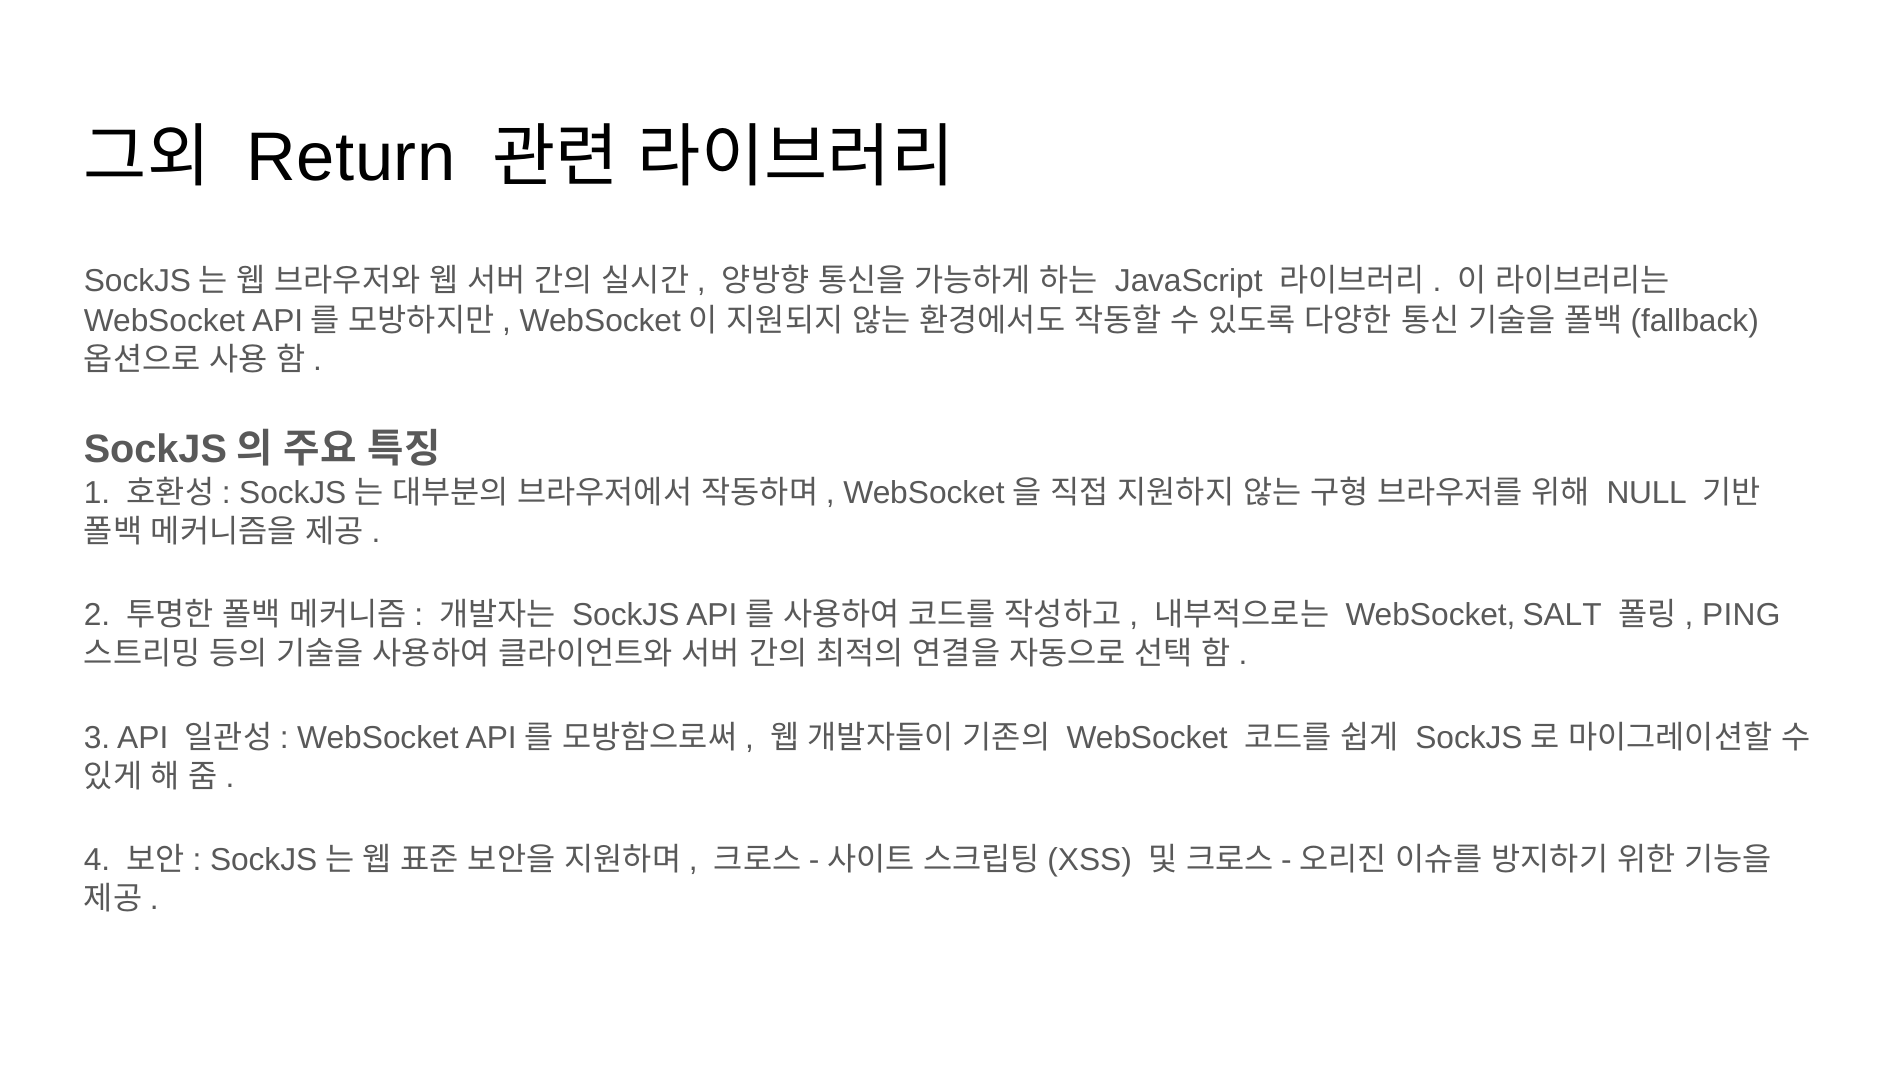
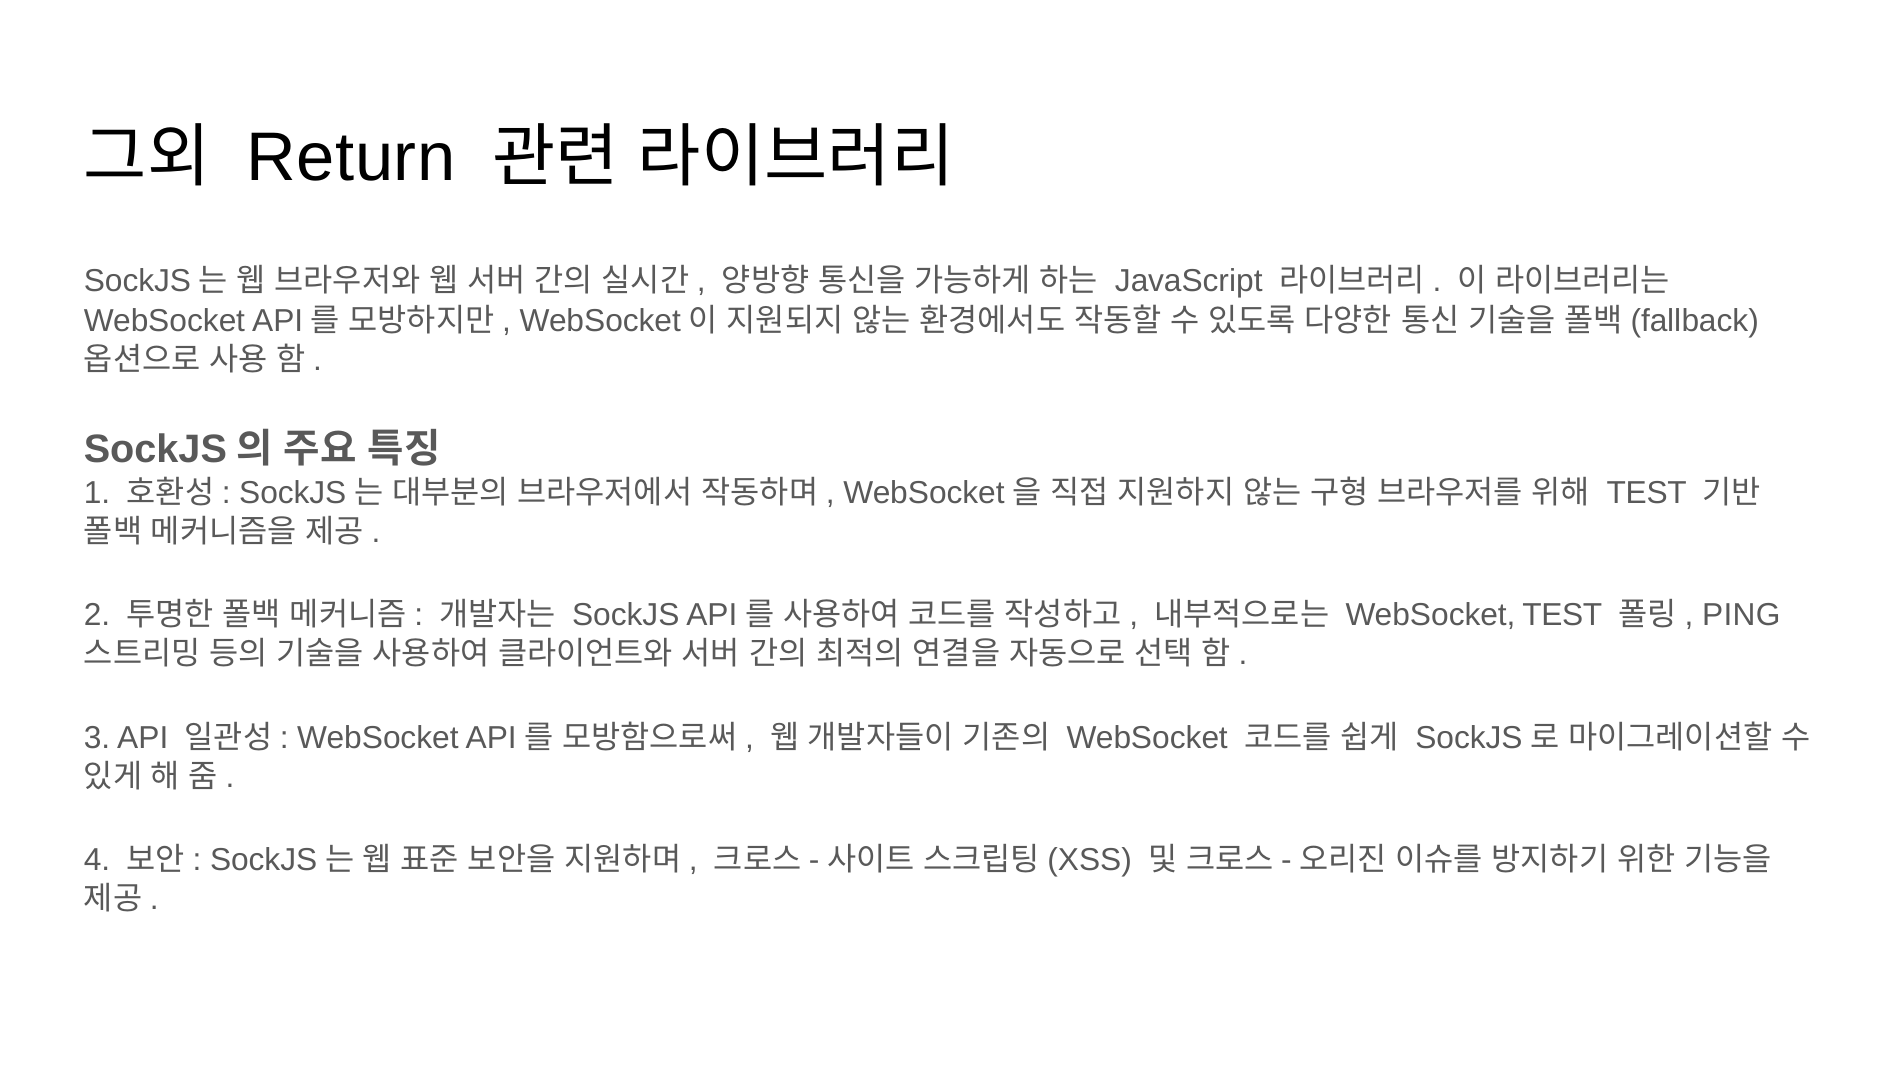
NULL at (1647, 492): NULL -> TEST
WebSocket SALT: SALT -> TEST
